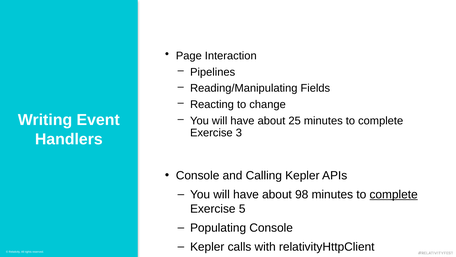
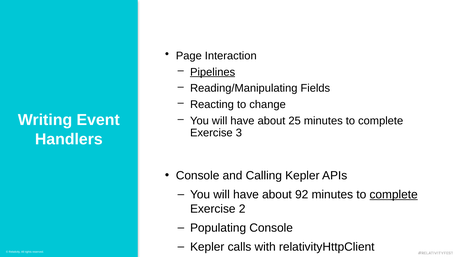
Pipelines underline: none -> present
98: 98 -> 92
5: 5 -> 2
